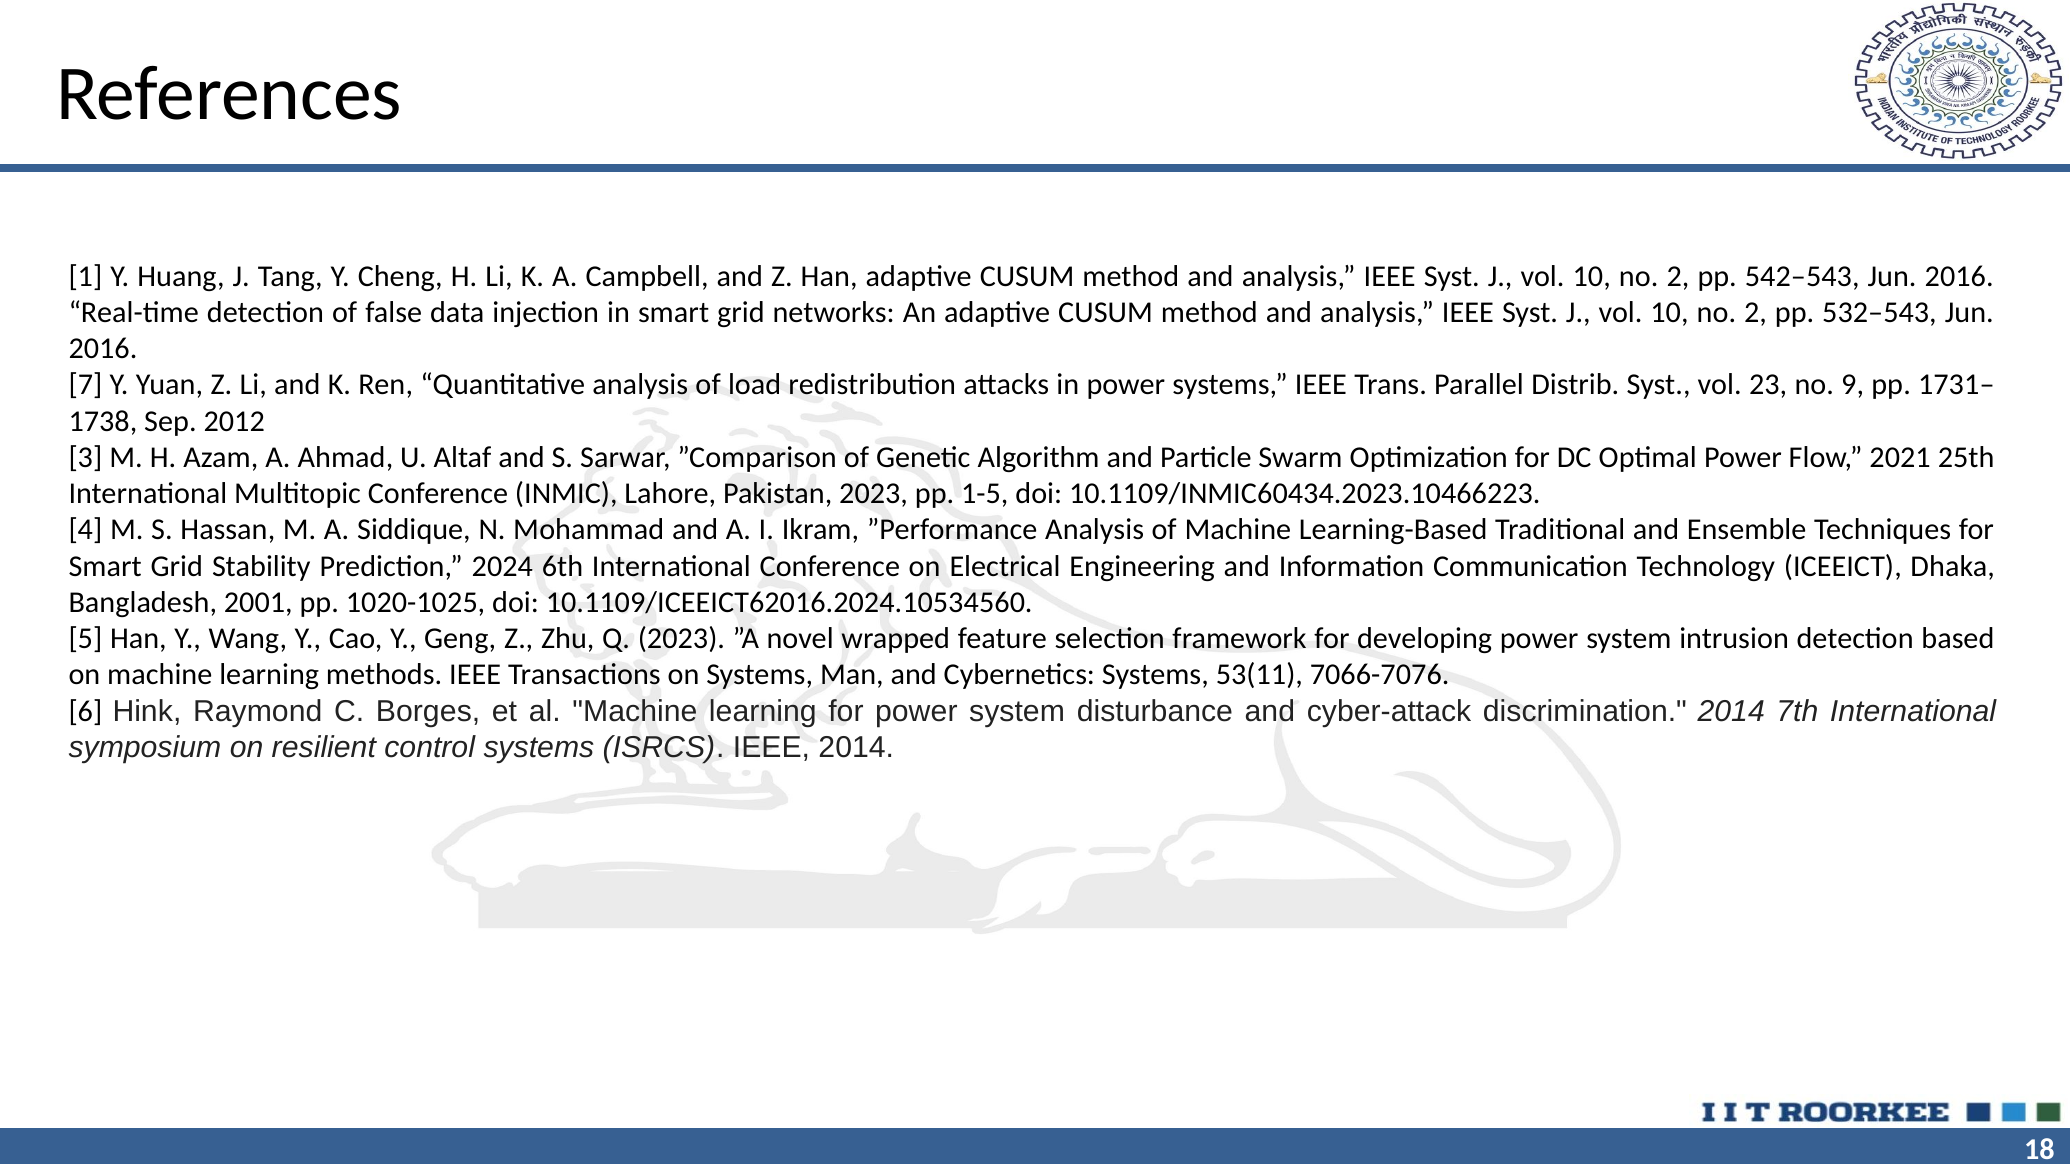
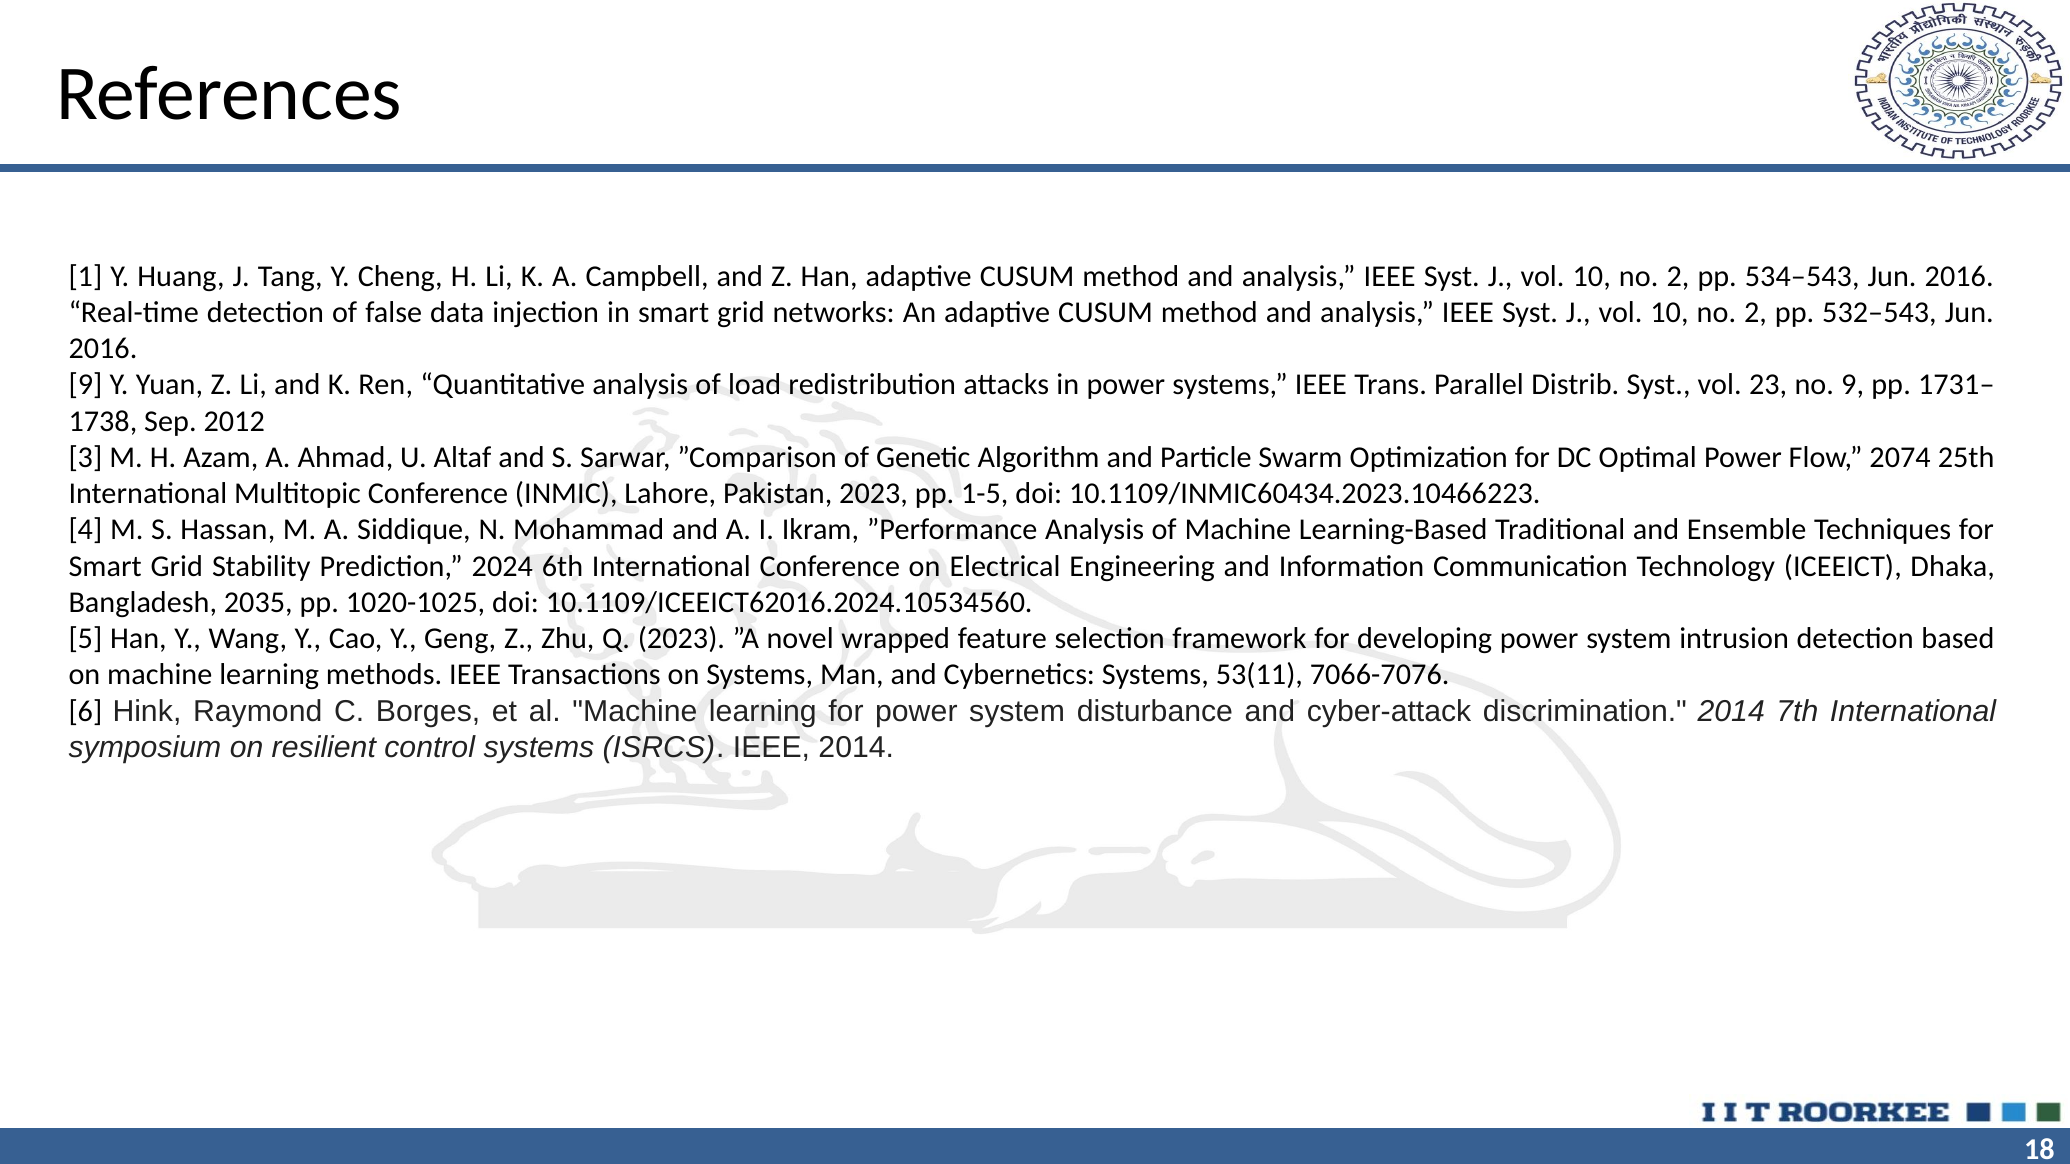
542–543: 542–543 -> 534–543
7 at (85, 385): 7 -> 9
2021: 2021 -> 2074
2001: 2001 -> 2035
